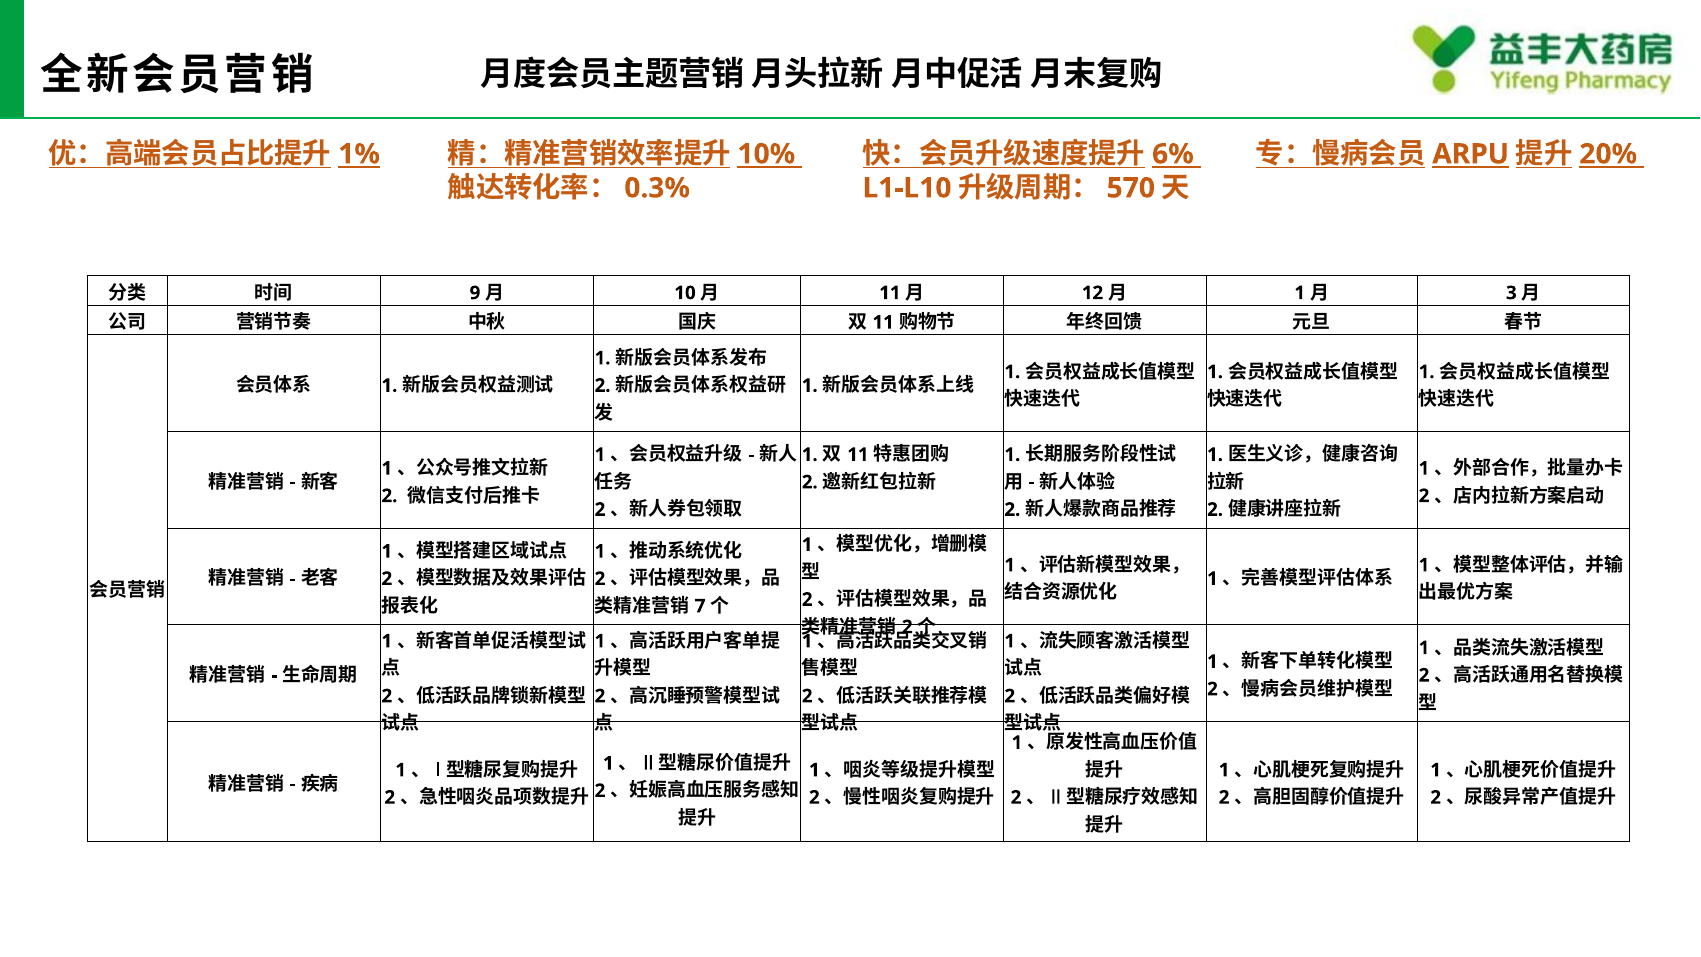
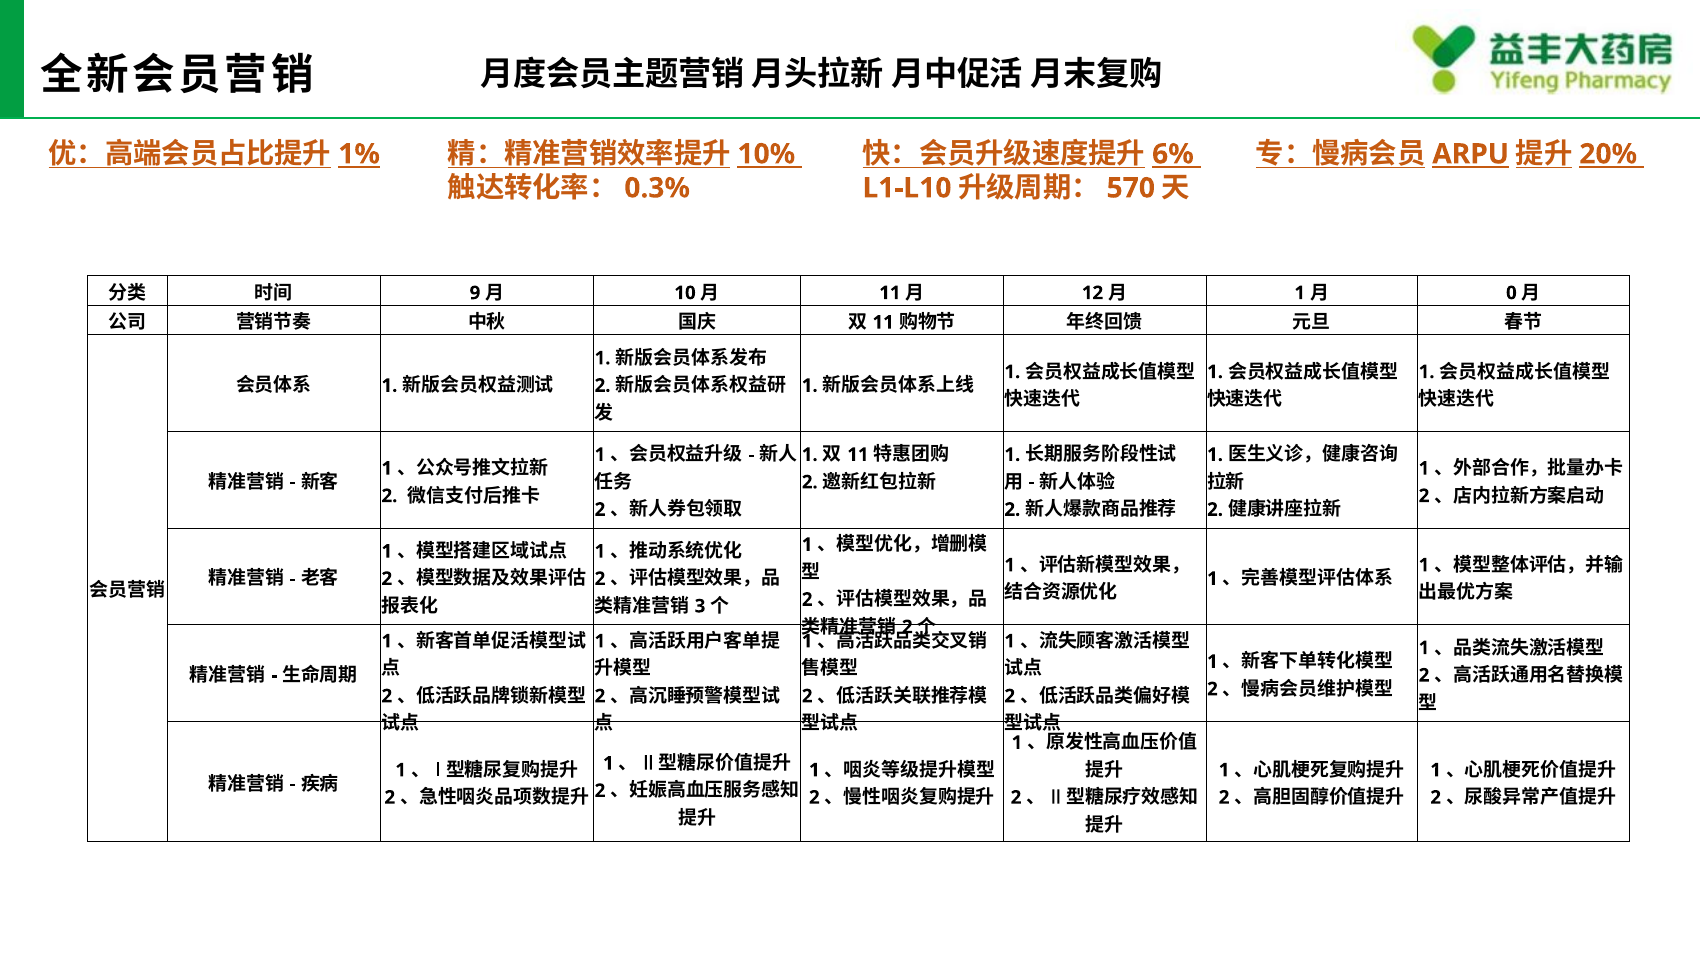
3: 3 -> 0
7: 7 -> 3
